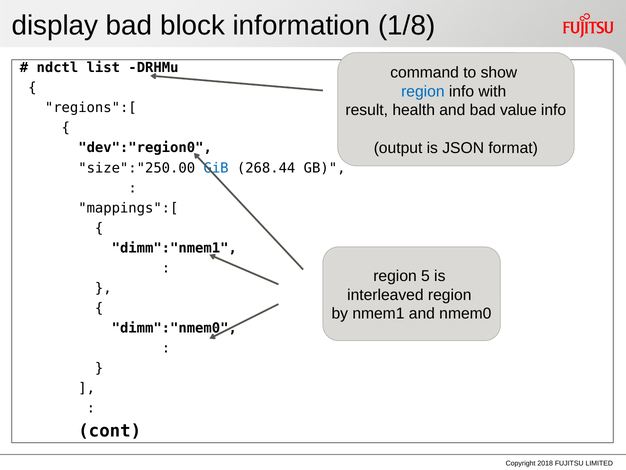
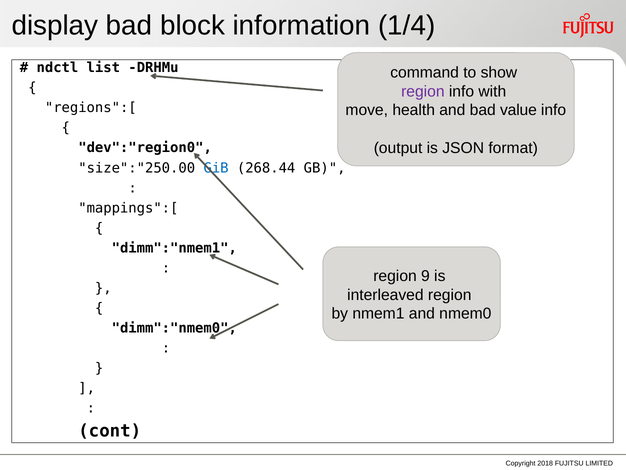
1/8: 1/8 -> 1/4
region at (423, 91) colour: blue -> purple
result: result -> move
5: 5 -> 9
